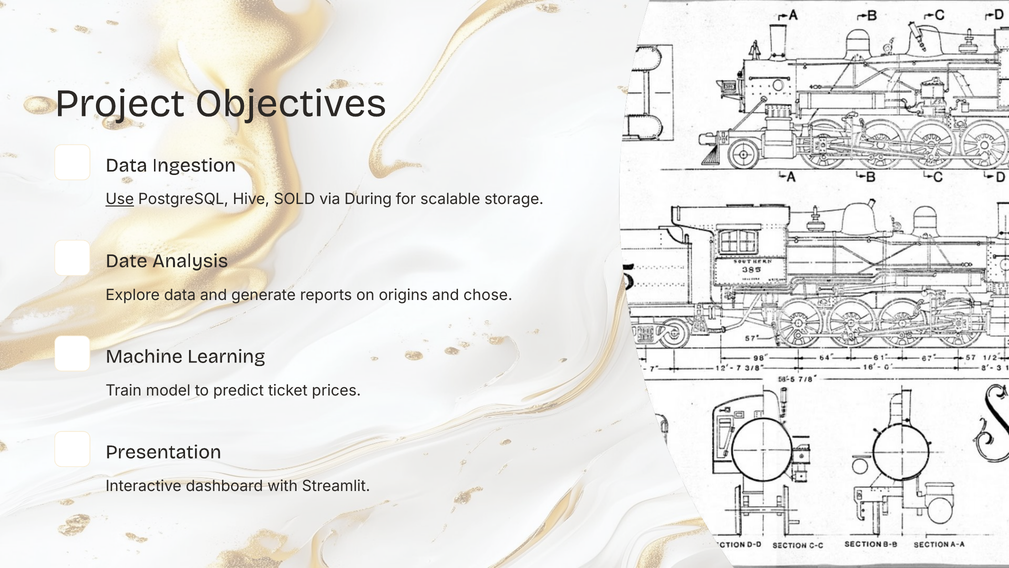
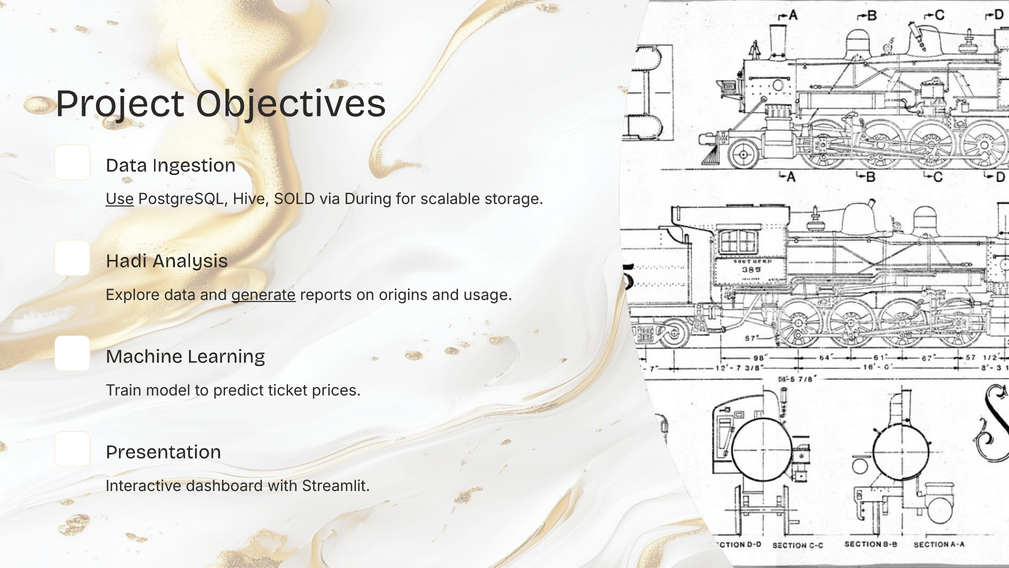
Date: Date -> Hadi
generate underline: none -> present
chose: chose -> usage
